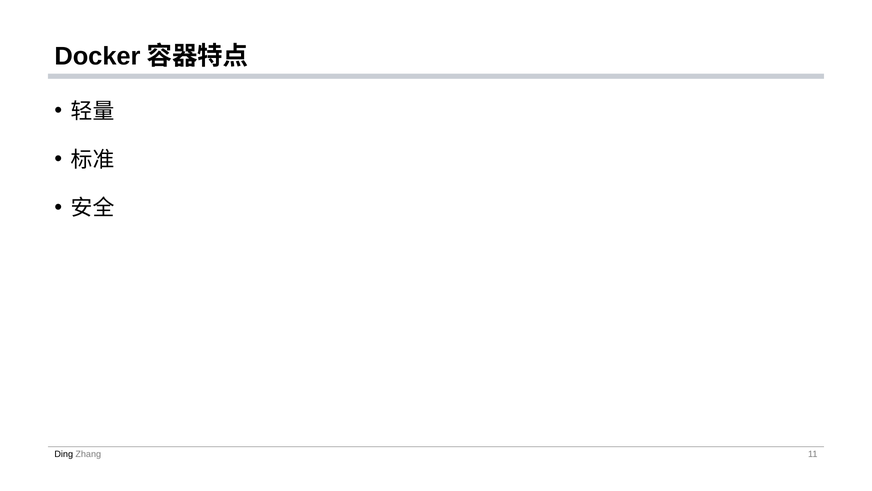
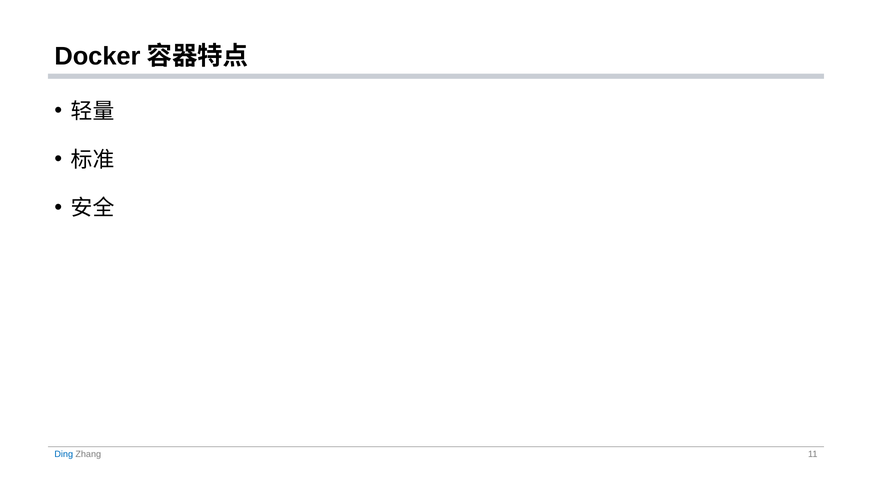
Ding colour: black -> blue
